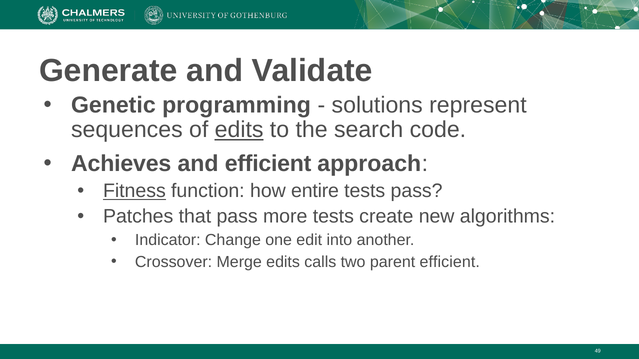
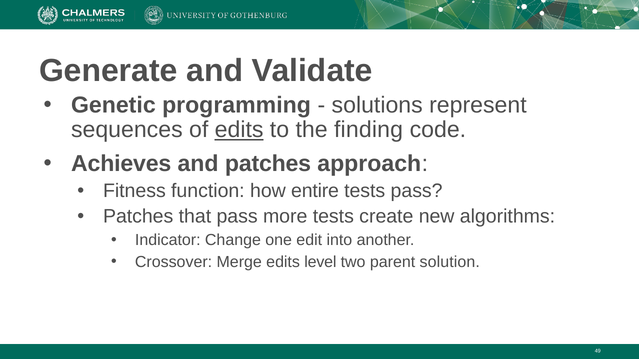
search: search -> finding
and efficient: efficient -> patches
Fitness underline: present -> none
calls: calls -> level
parent efficient: efficient -> solution
